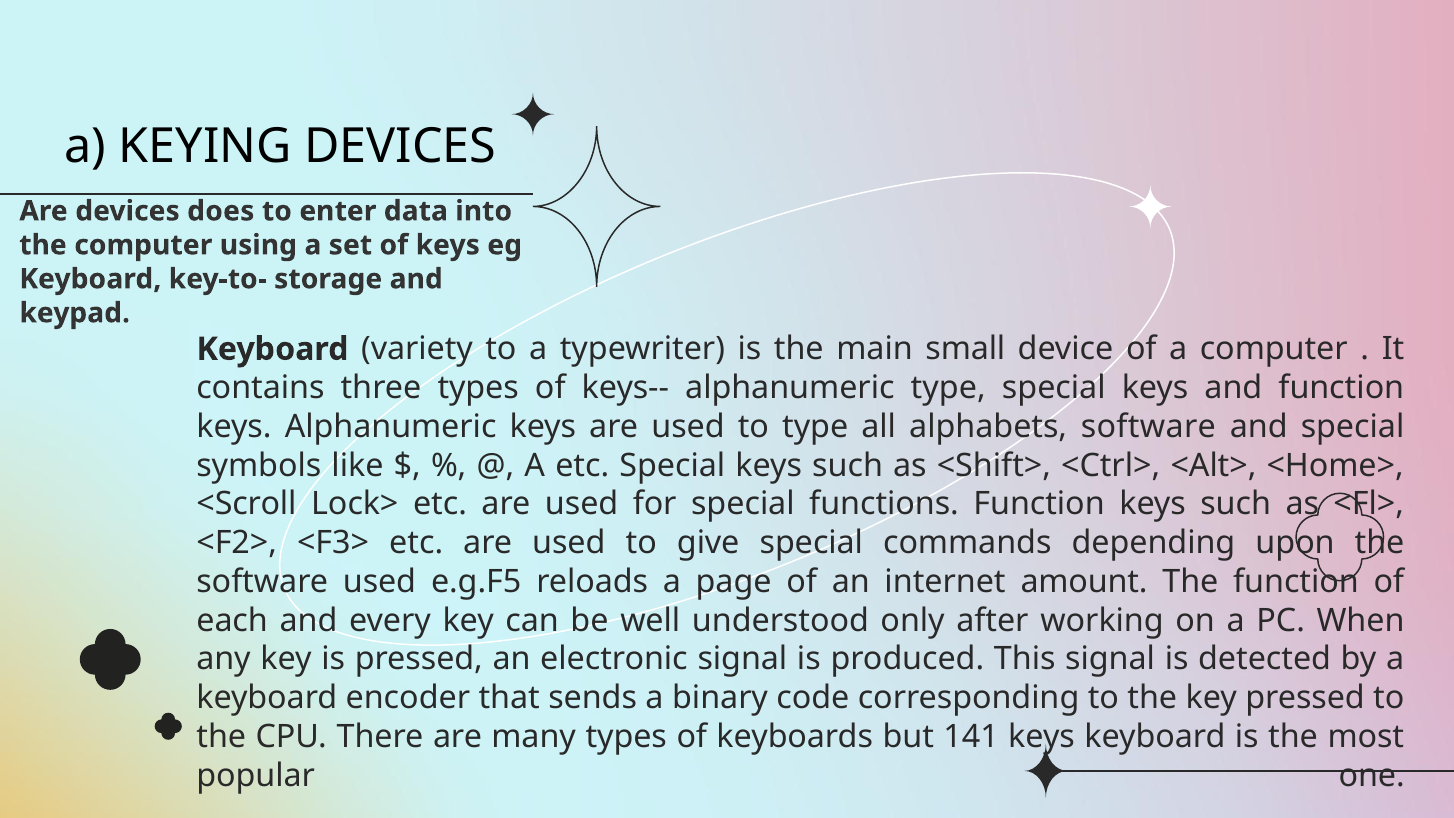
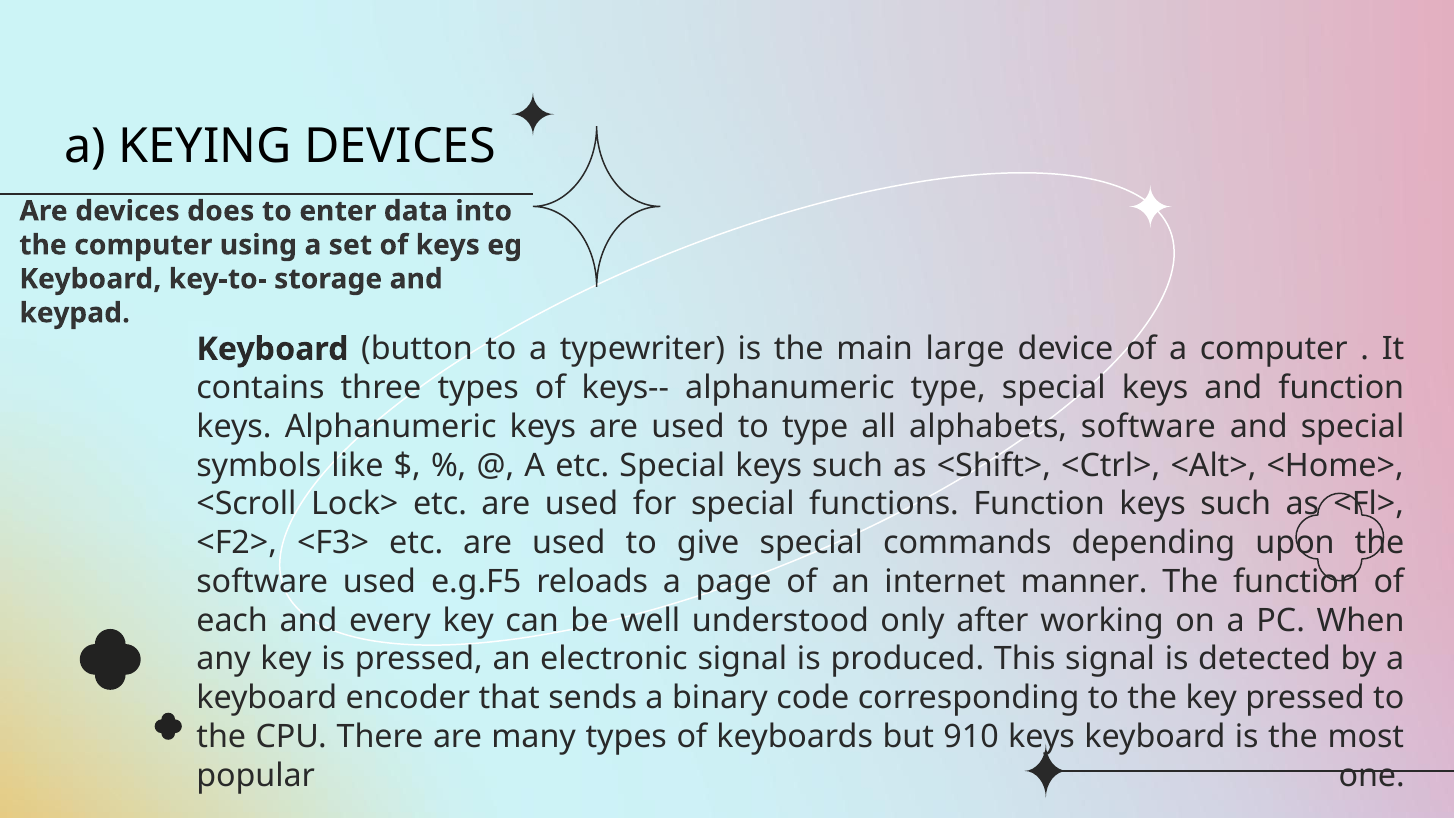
variety: variety -> button
small: small -> large
amount: amount -> manner
141: 141 -> 910
